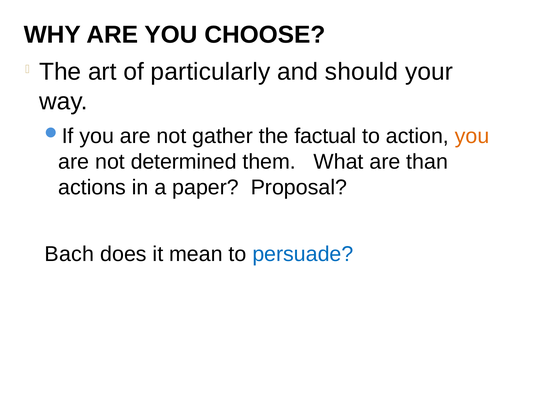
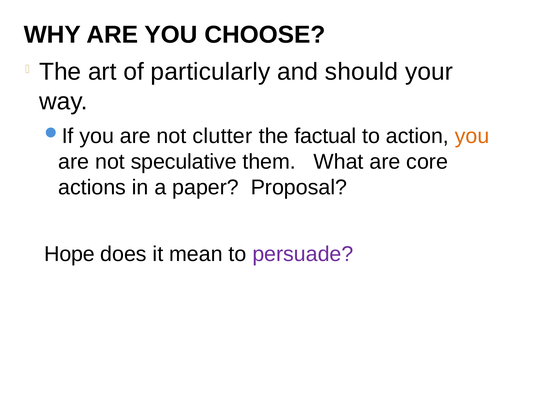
gather: gather -> clutter
determined: determined -> speculative
than: than -> core
Bach: Bach -> Hope
persuade colour: blue -> purple
